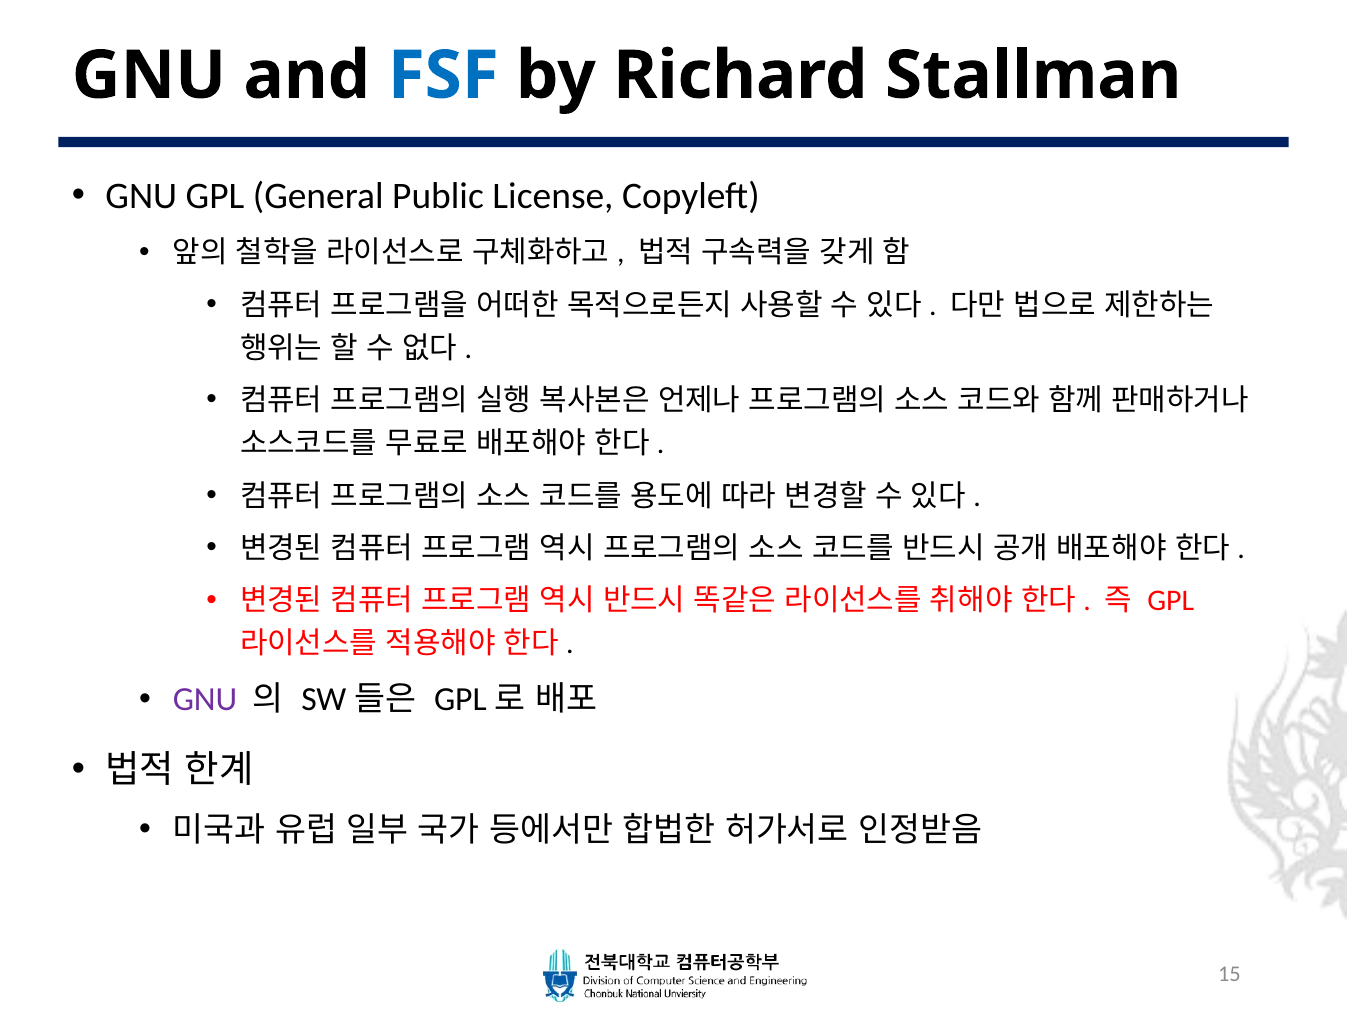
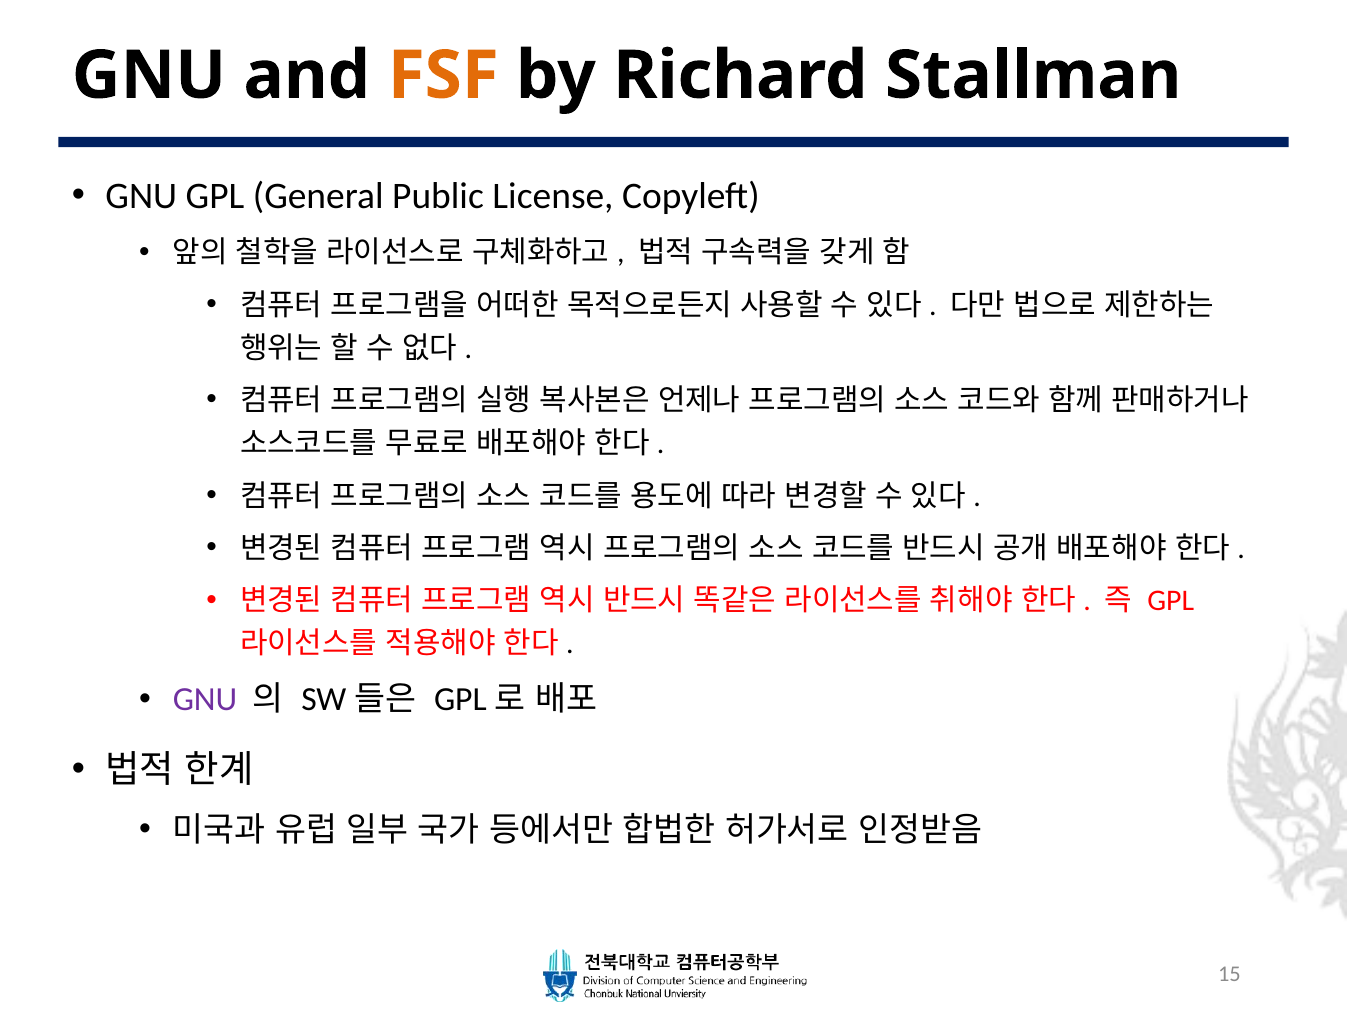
FSF colour: blue -> orange
